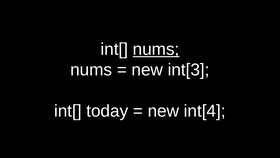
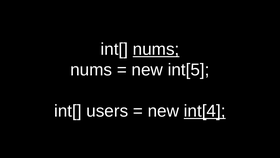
int[3: int[3 -> int[5
today: today -> users
int[4 underline: none -> present
